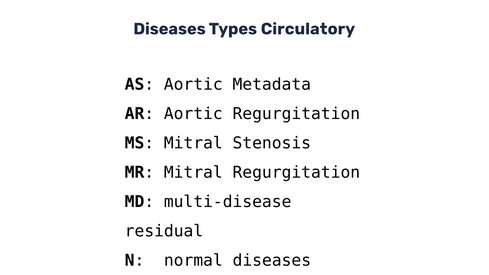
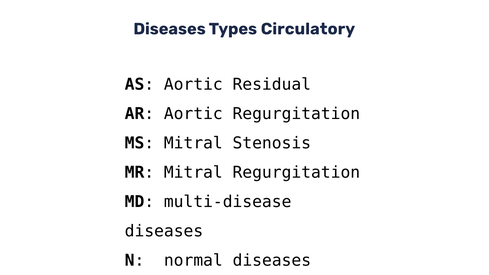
Metadata: Metadata -> Residual
residual at (164, 231): residual -> diseases
